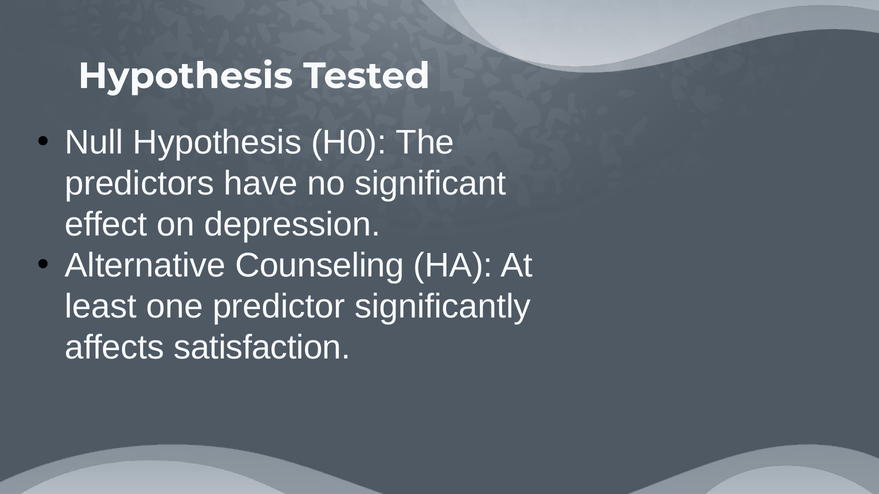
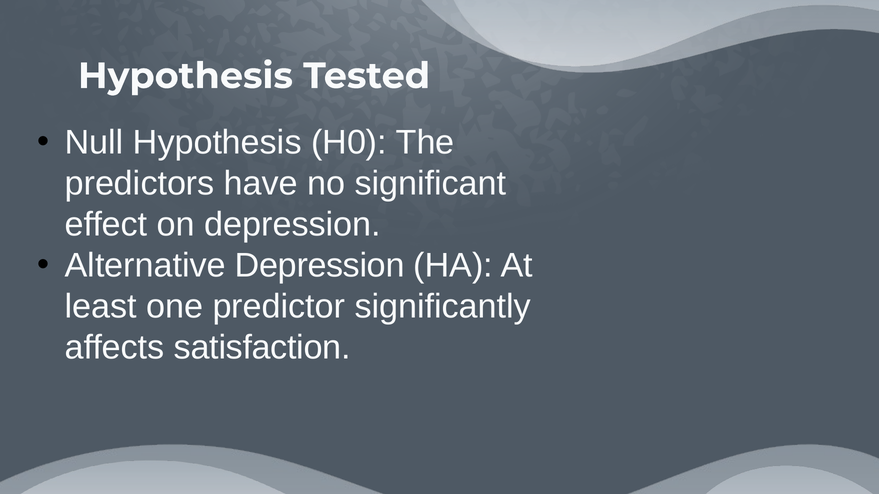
Alternative Counseling: Counseling -> Depression
